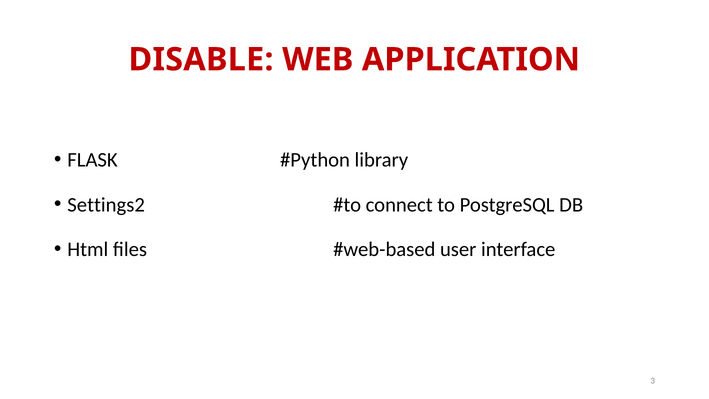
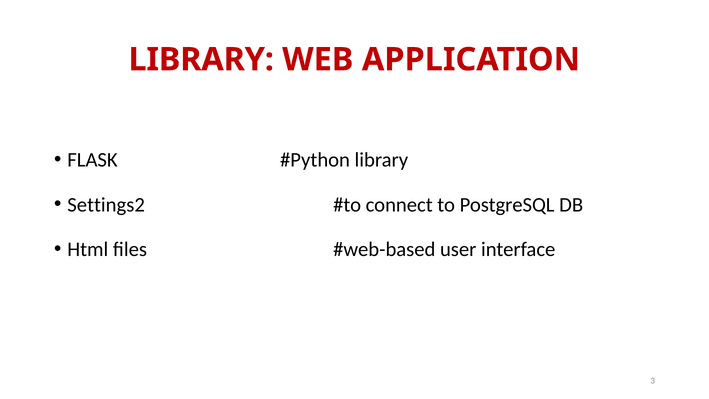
DISABLE at (201, 60): DISABLE -> LIBRARY
